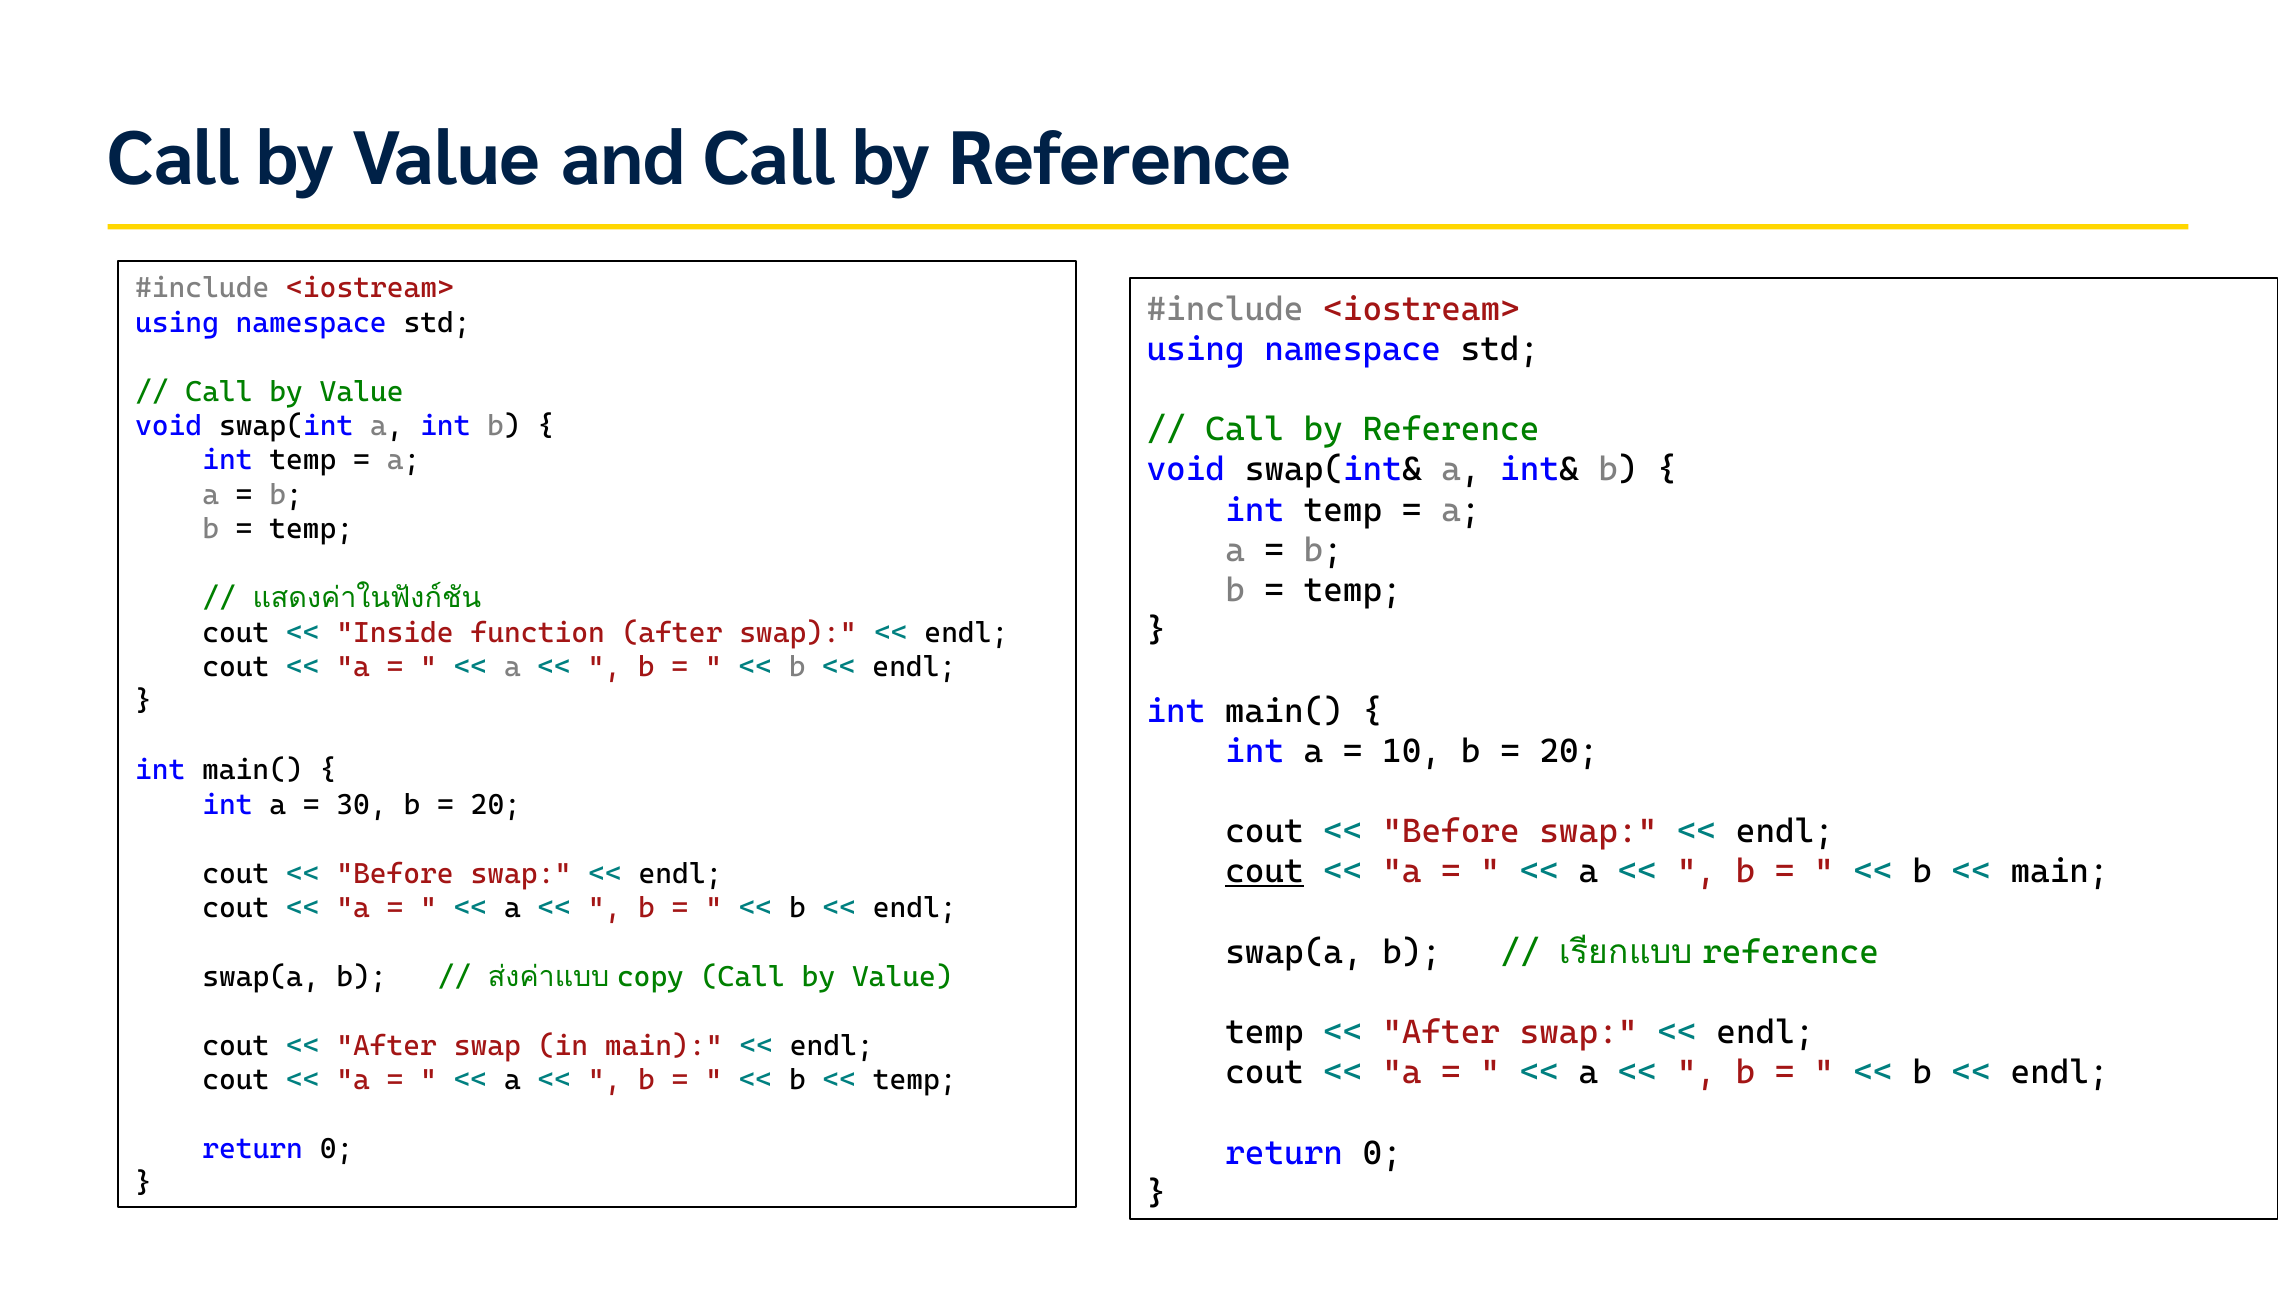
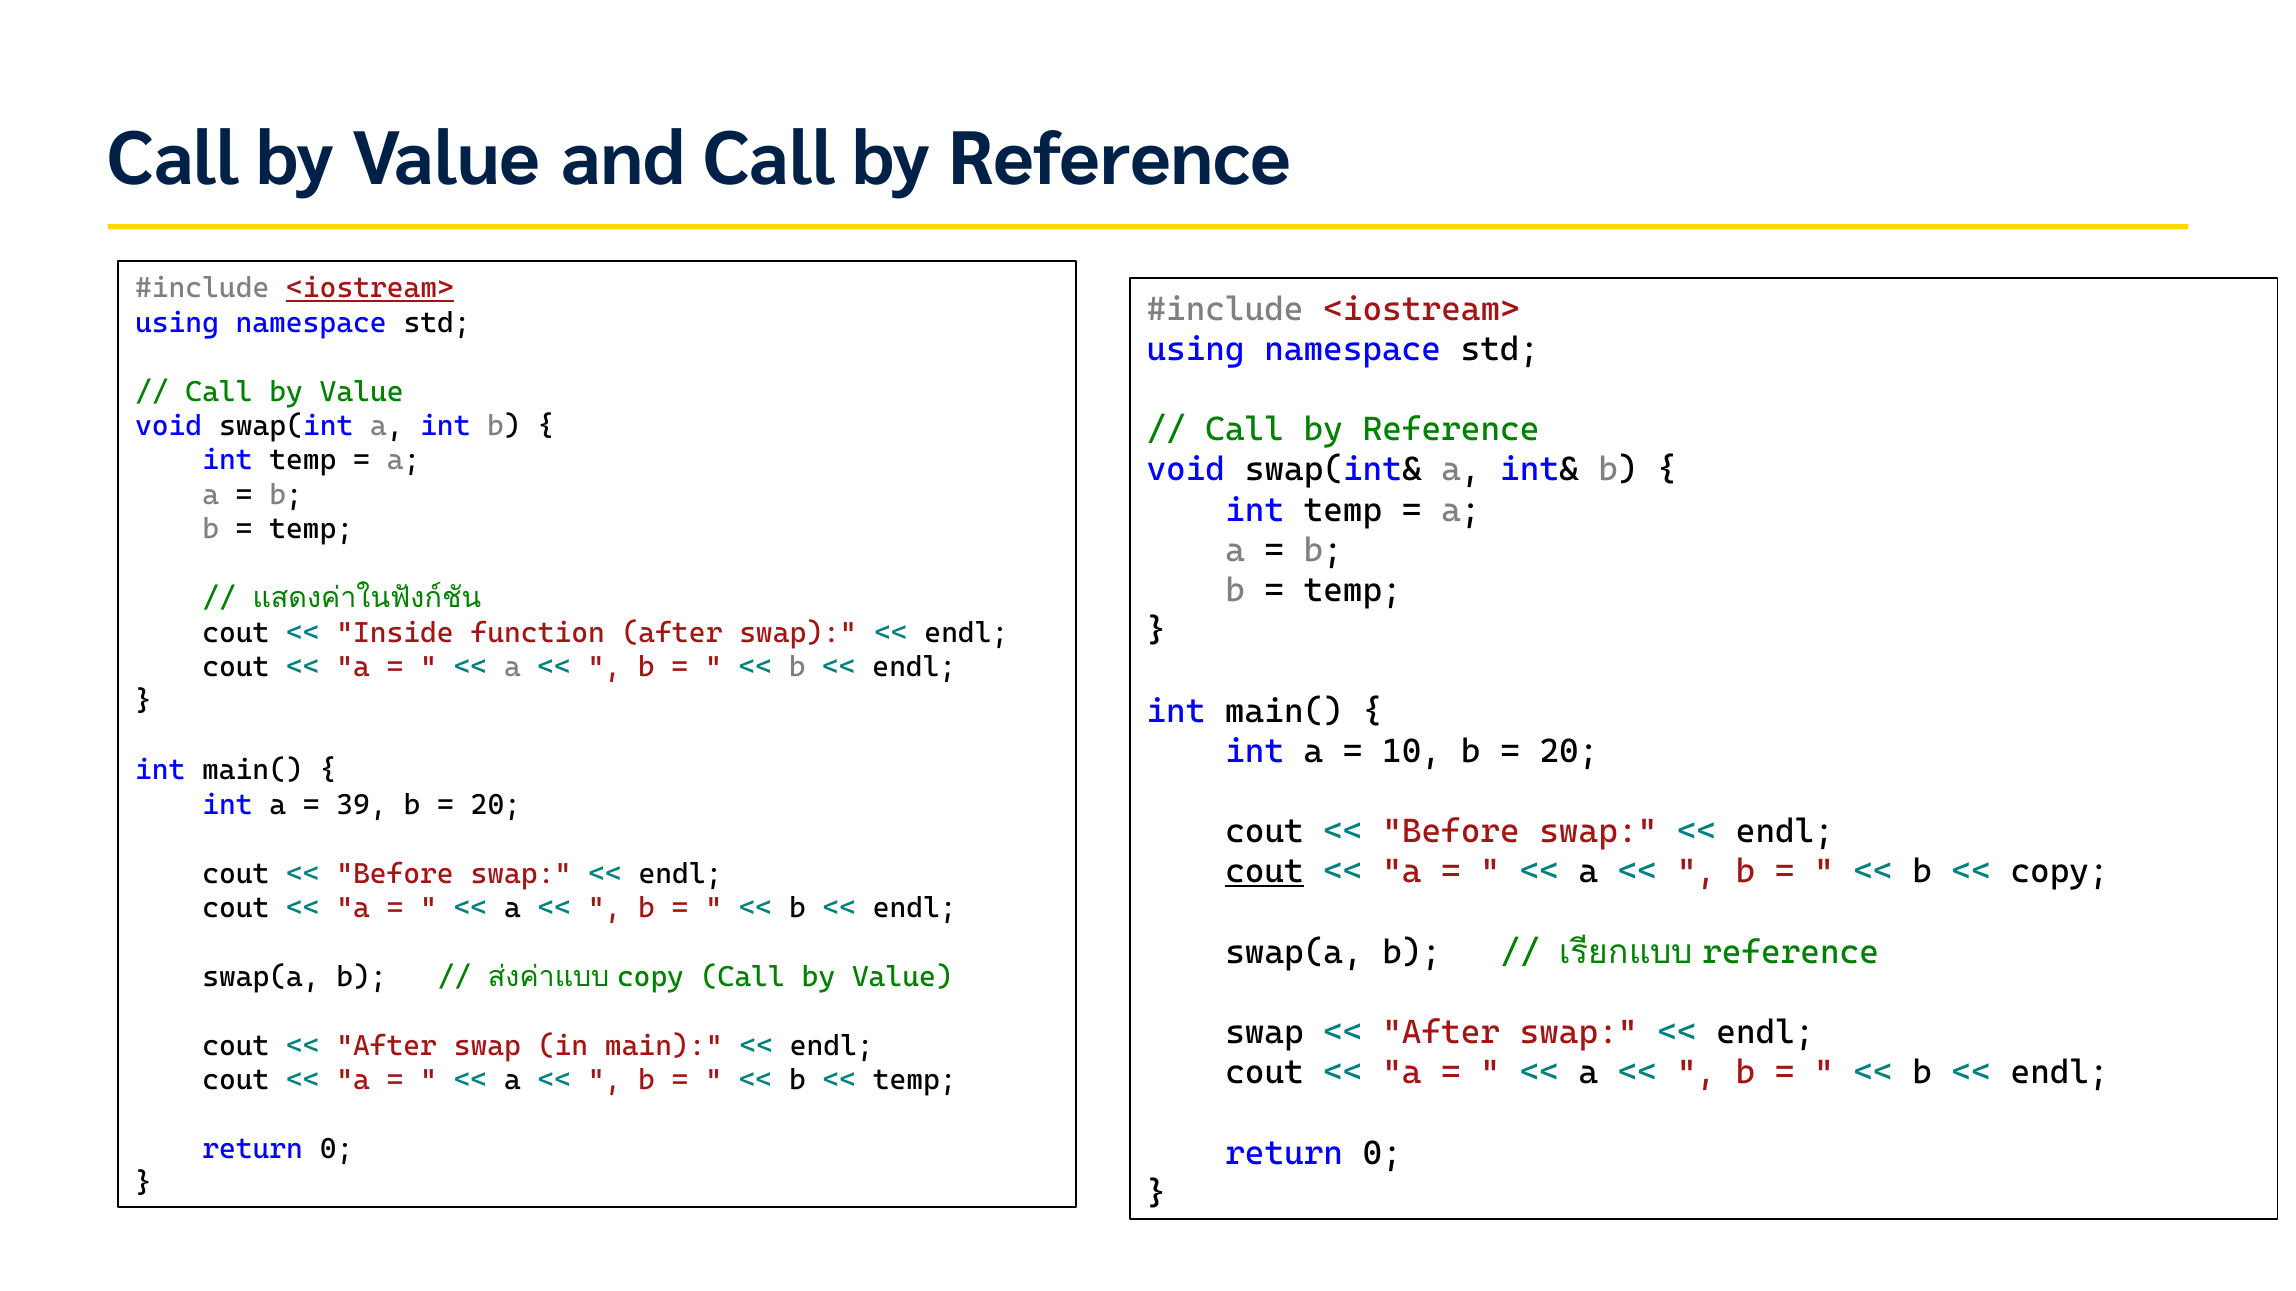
<iostream> at (370, 288) underline: none -> present
30: 30 -> 39
main at (2060, 872): main -> copy
temp at (1264, 1033): temp -> swap
